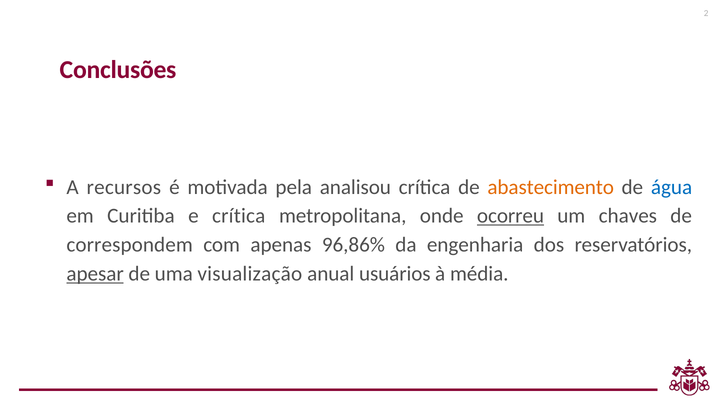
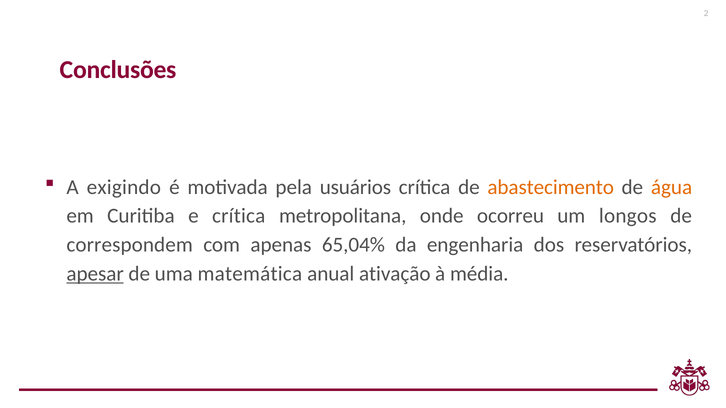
recursos: recursos -> exigindo
analisou: analisou -> usuários
água colour: blue -> orange
ocorreu underline: present -> none
chaves: chaves -> longos
96,86%: 96,86% -> 65,04%
visualização: visualização -> matemática
usuários: usuários -> ativação
